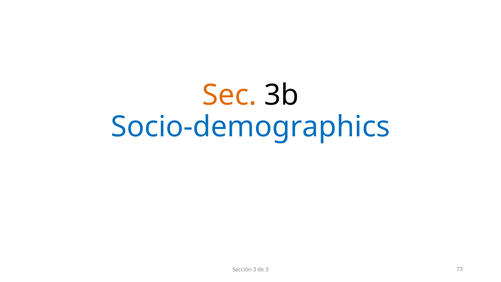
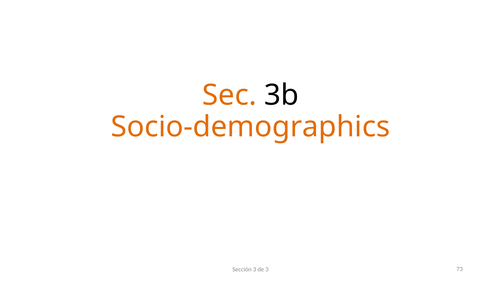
Socio-demographics colour: blue -> orange
